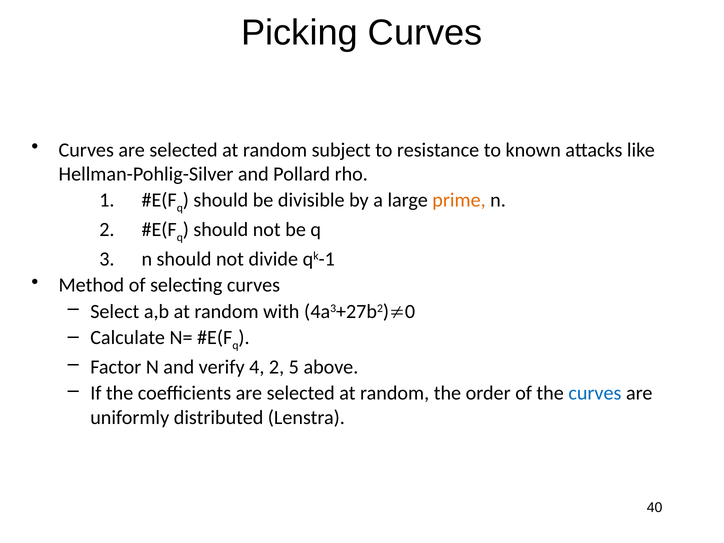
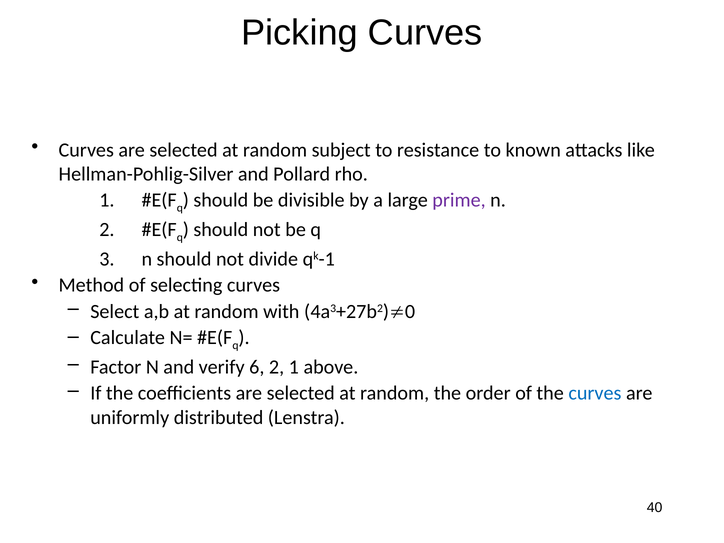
prime colour: orange -> purple
4: 4 -> 6
2 5: 5 -> 1
